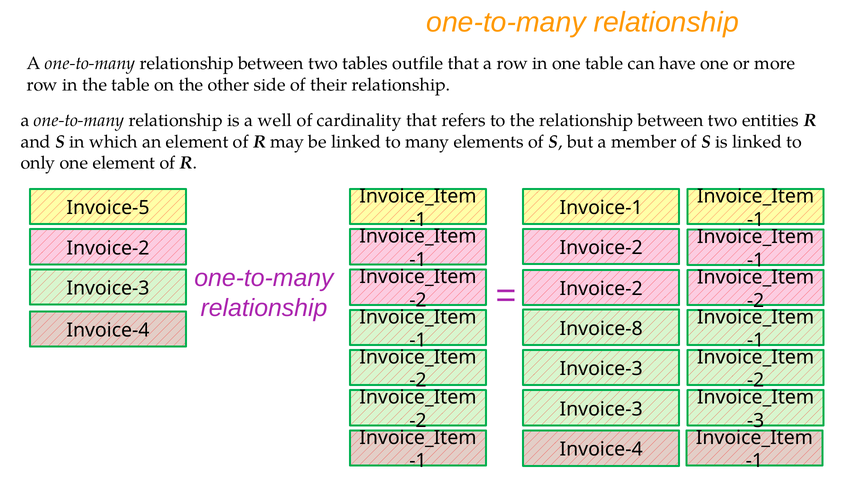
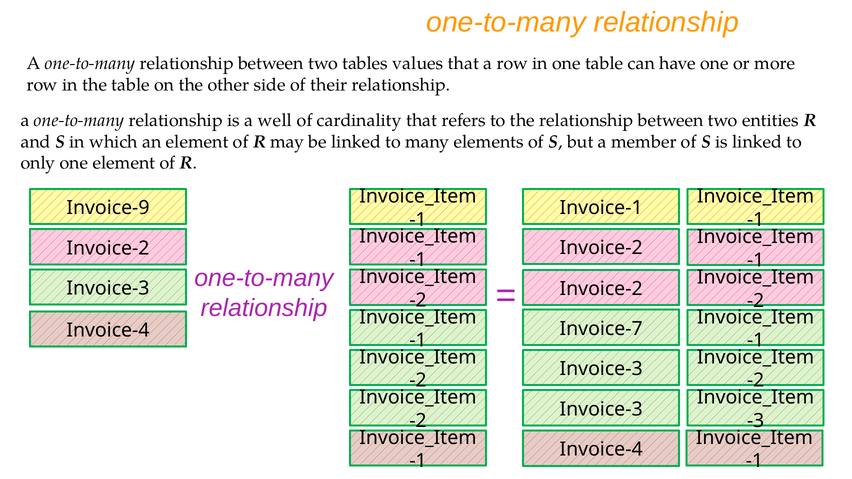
outfile: outfile -> values
Invoice-5: Invoice-5 -> Invoice-9
Invoice-8: Invoice-8 -> Invoice-7
